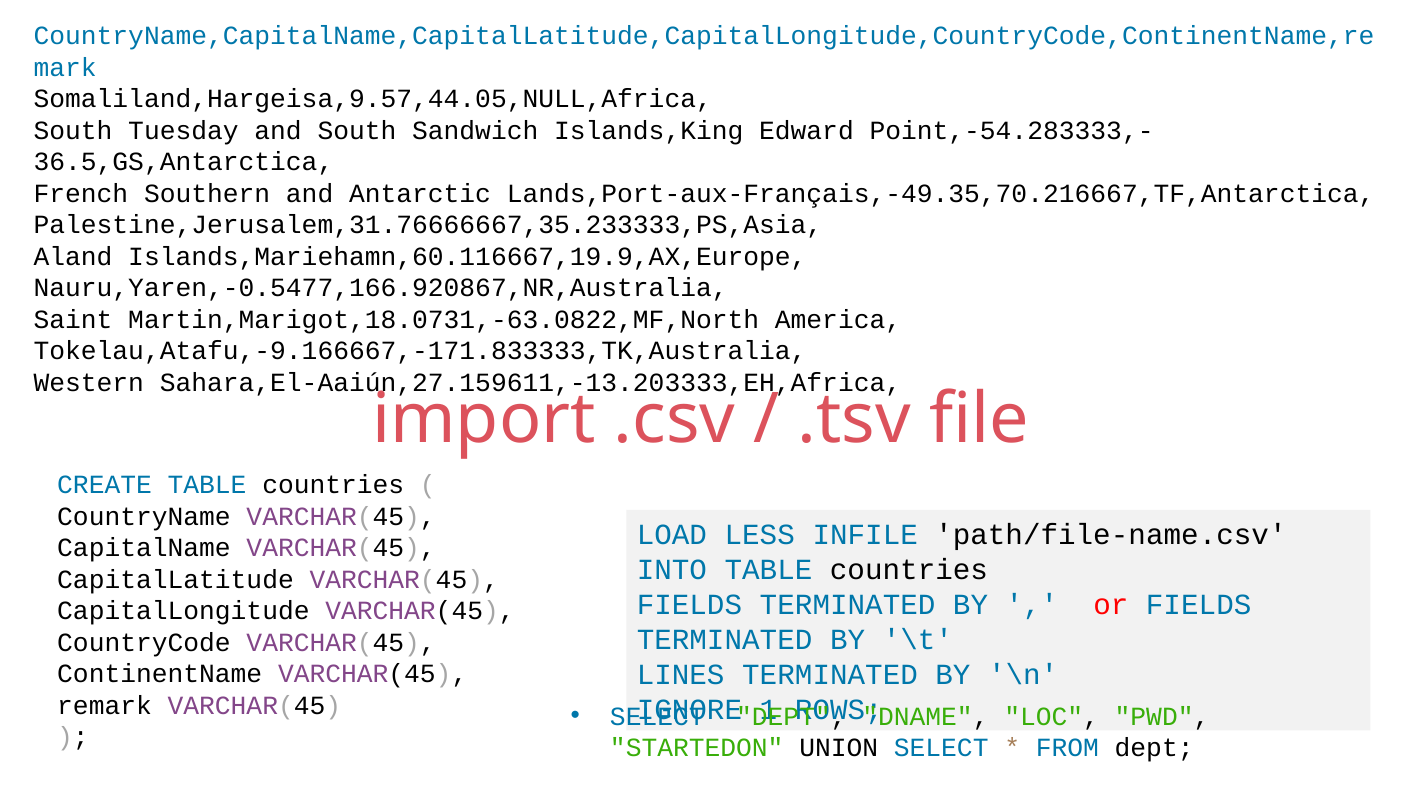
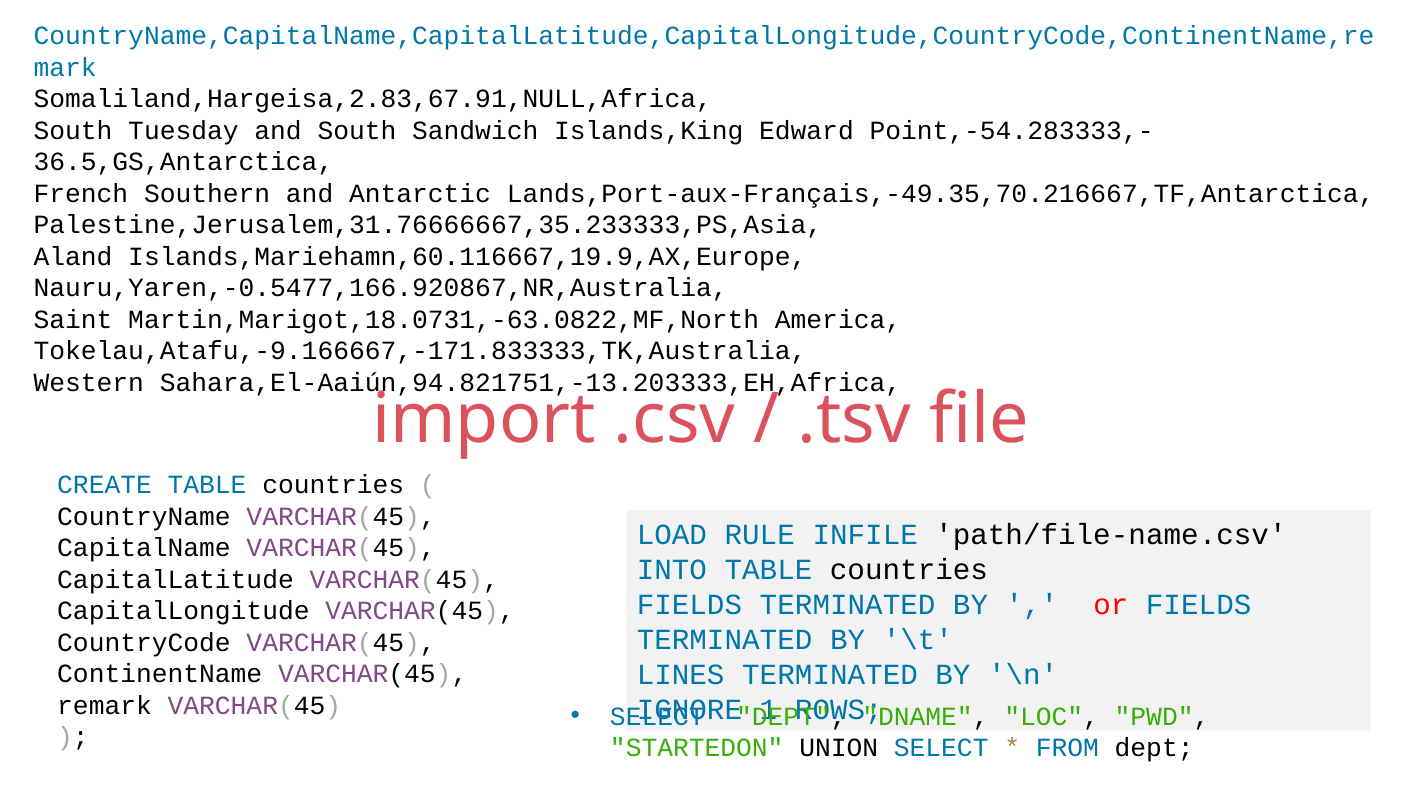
Somaliland,Hargeisa,9.57,44.05,NULL,Africa: Somaliland,Hargeisa,9.57,44.05,NULL,Africa -> Somaliland,Hargeisa,2.83,67.91,NULL,Africa
Sahara,El-Aaiún,27.159611,-13.203333,EH,Africa: Sahara,El-Aaiún,27.159611,-13.203333,EH,Africa -> Sahara,El-Aaiún,94.821751,-13.203333,EH,Africa
LESS: LESS -> RULE
